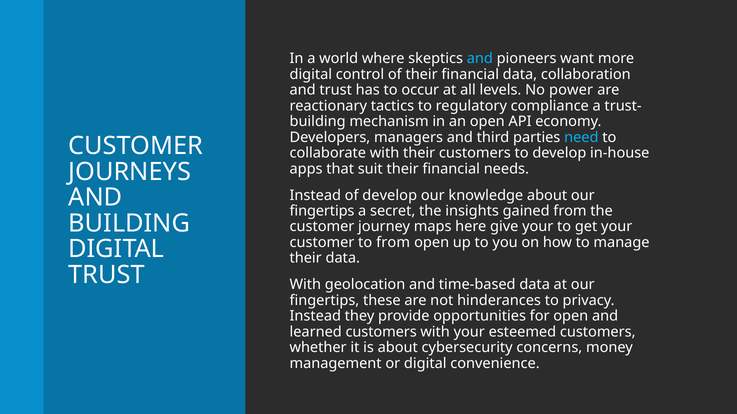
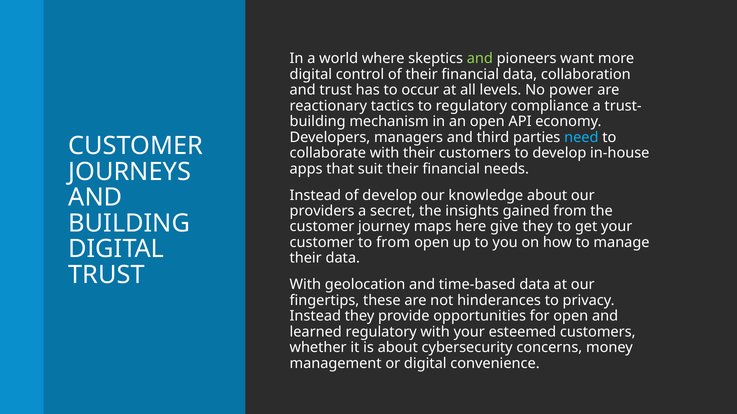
and at (480, 59) colour: light blue -> light green
fingertips at (322, 211): fingertips -> providers
give your: your -> they
learned customers: customers -> regulatory
